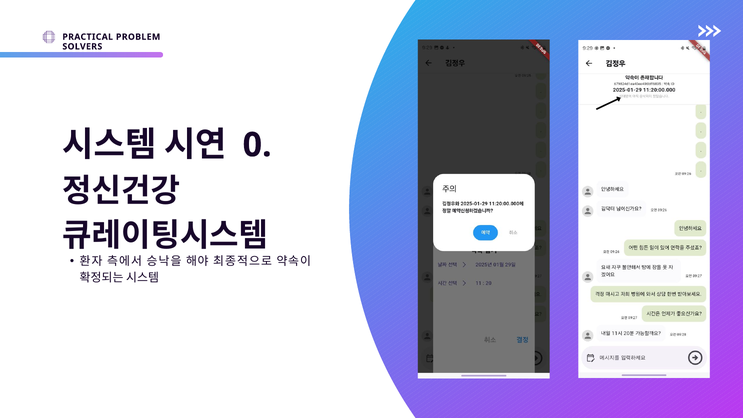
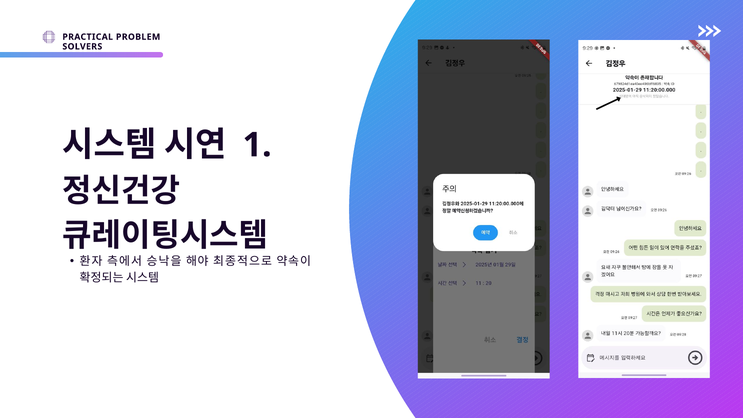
0: 0 -> 1
